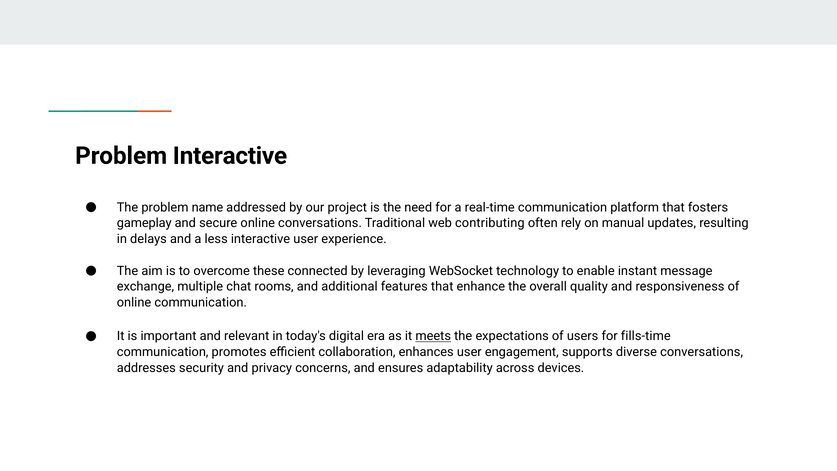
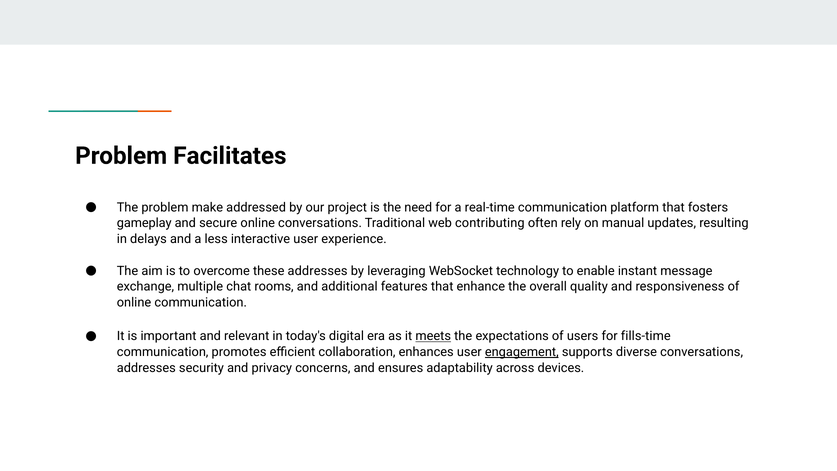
Problem Interactive: Interactive -> Facilitates
name: name -> make
these connected: connected -> addresses
engagement underline: none -> present
